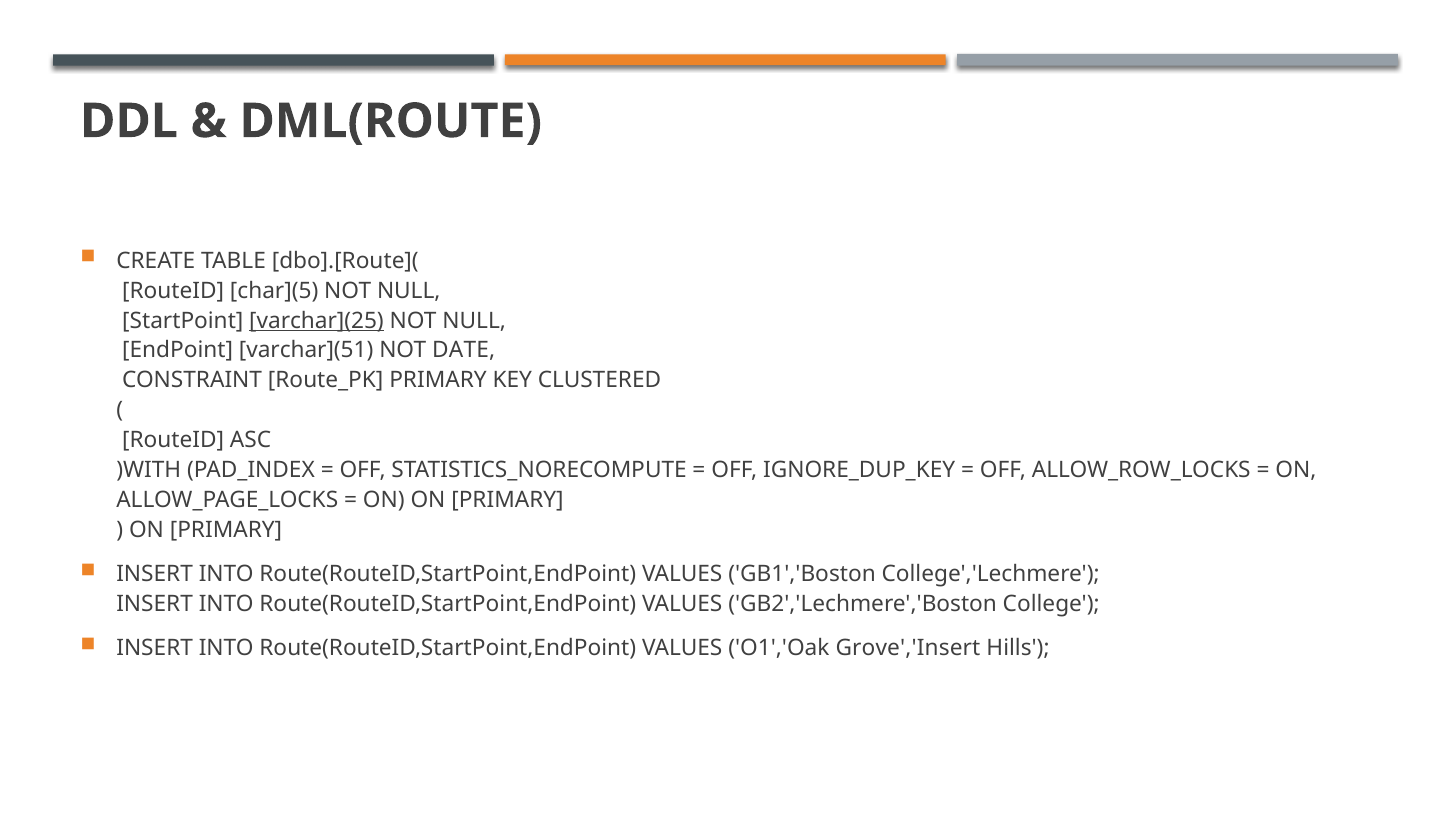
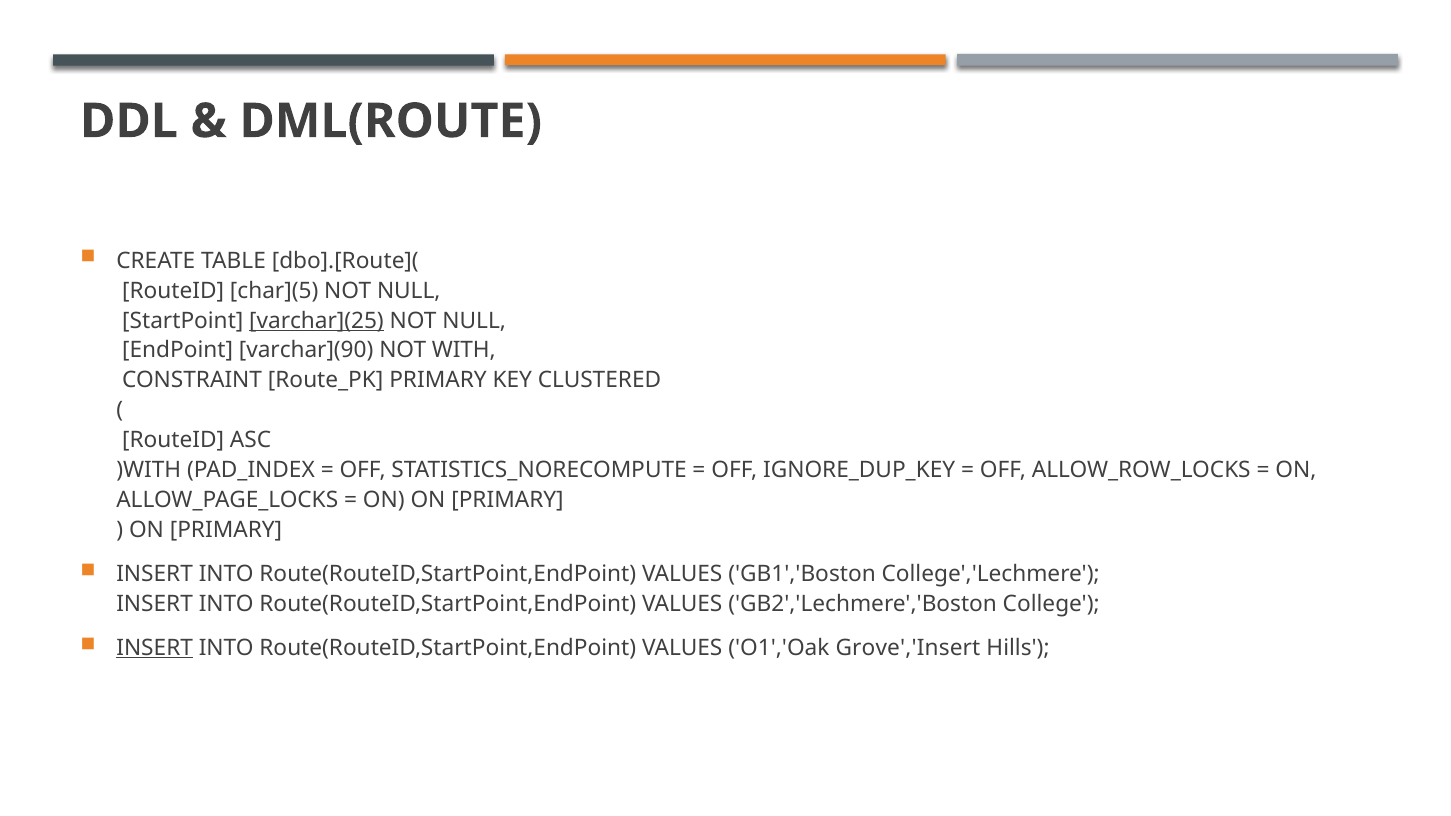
varchar](51: varchar](51 -> varchar](90
DATE: DATE -> WITH
INSERT at (155, 648) underline: none -> present
